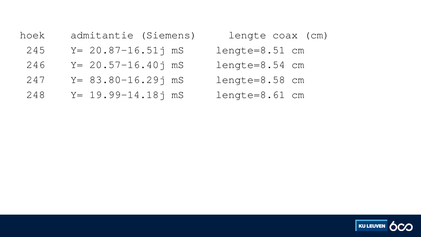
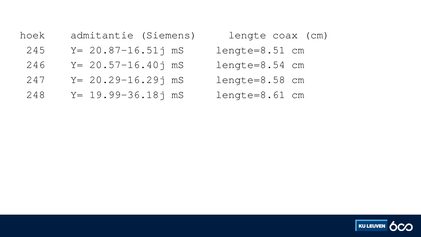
83.80-16.29j: 83.80-16.29j -> 20.29-16.29j
19.99-14.18j: 19.99-14.18j -> 19.99-36.18j
